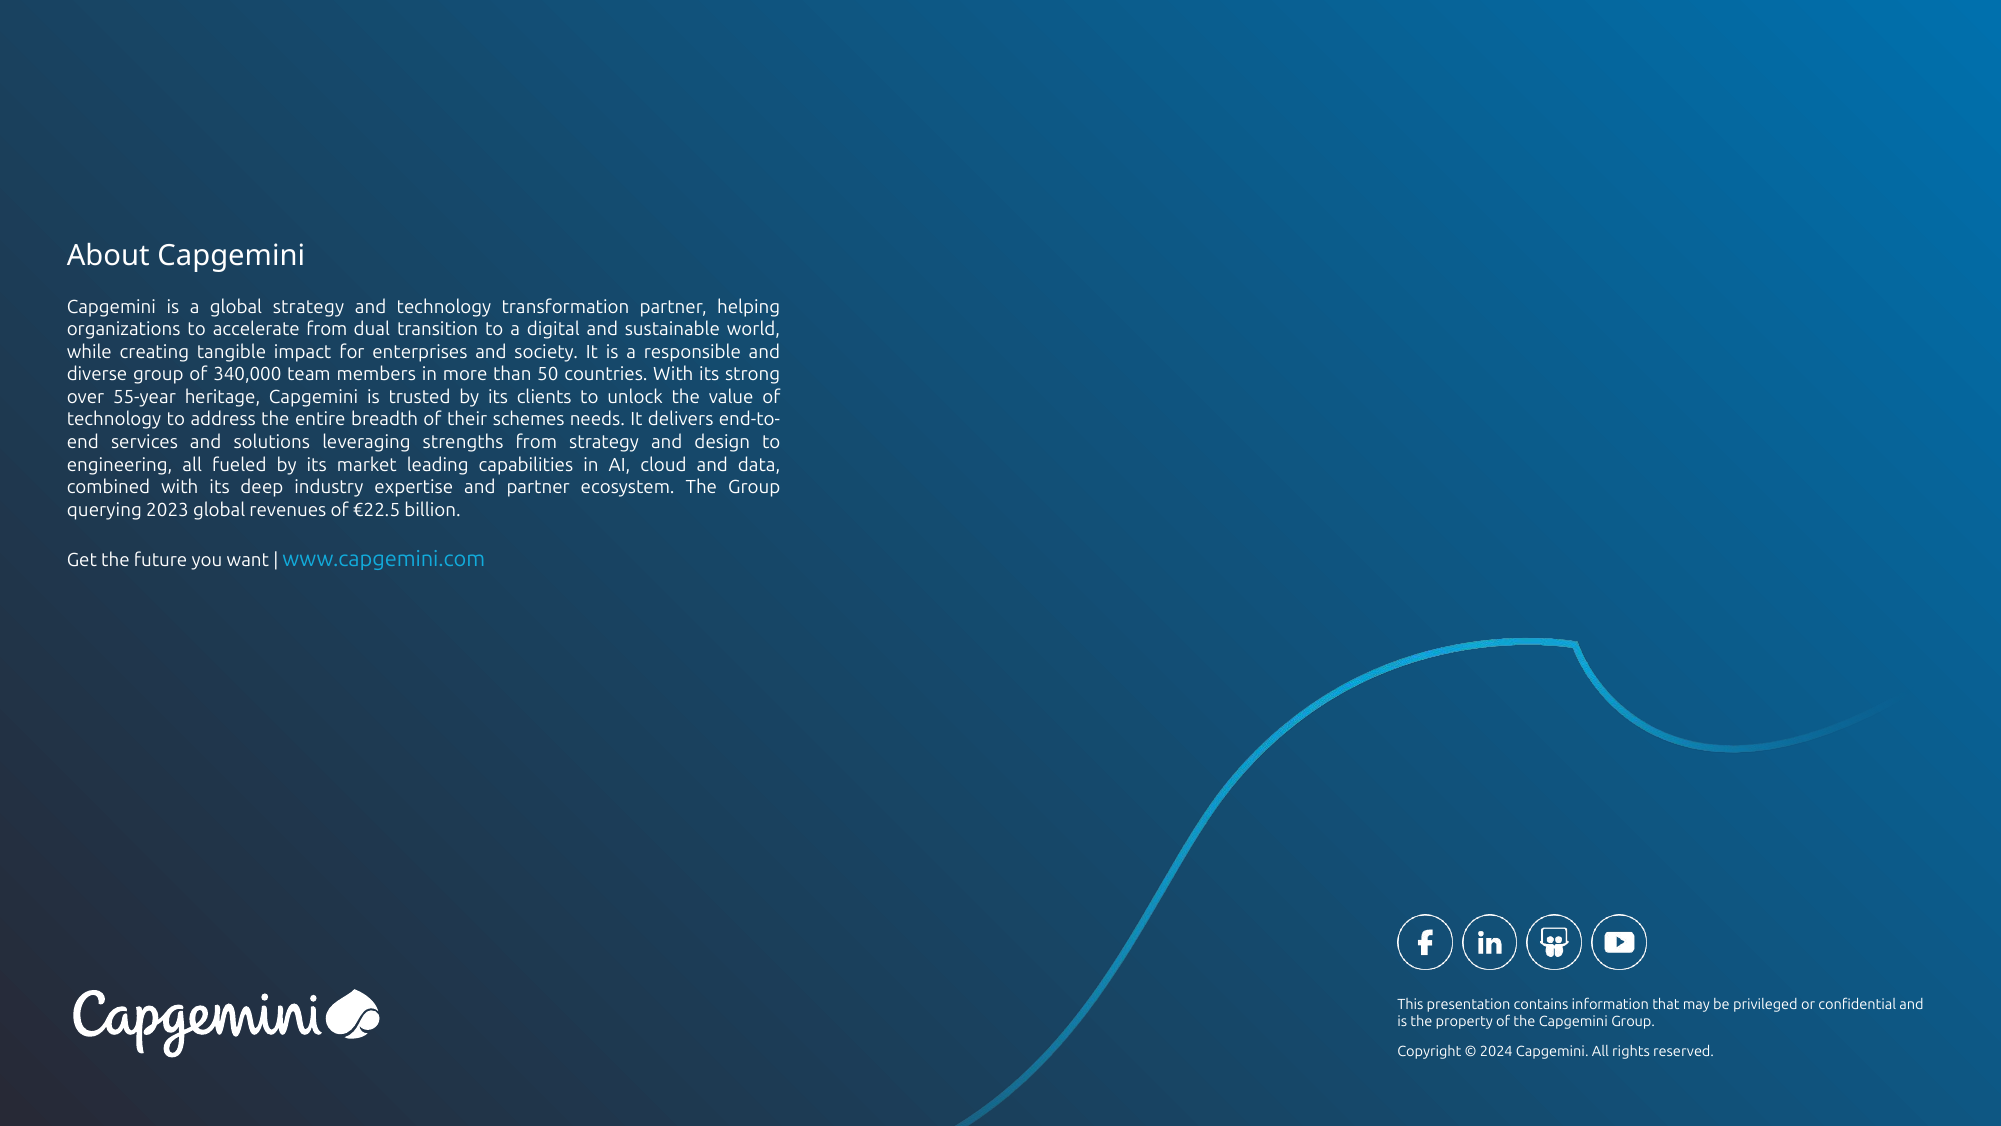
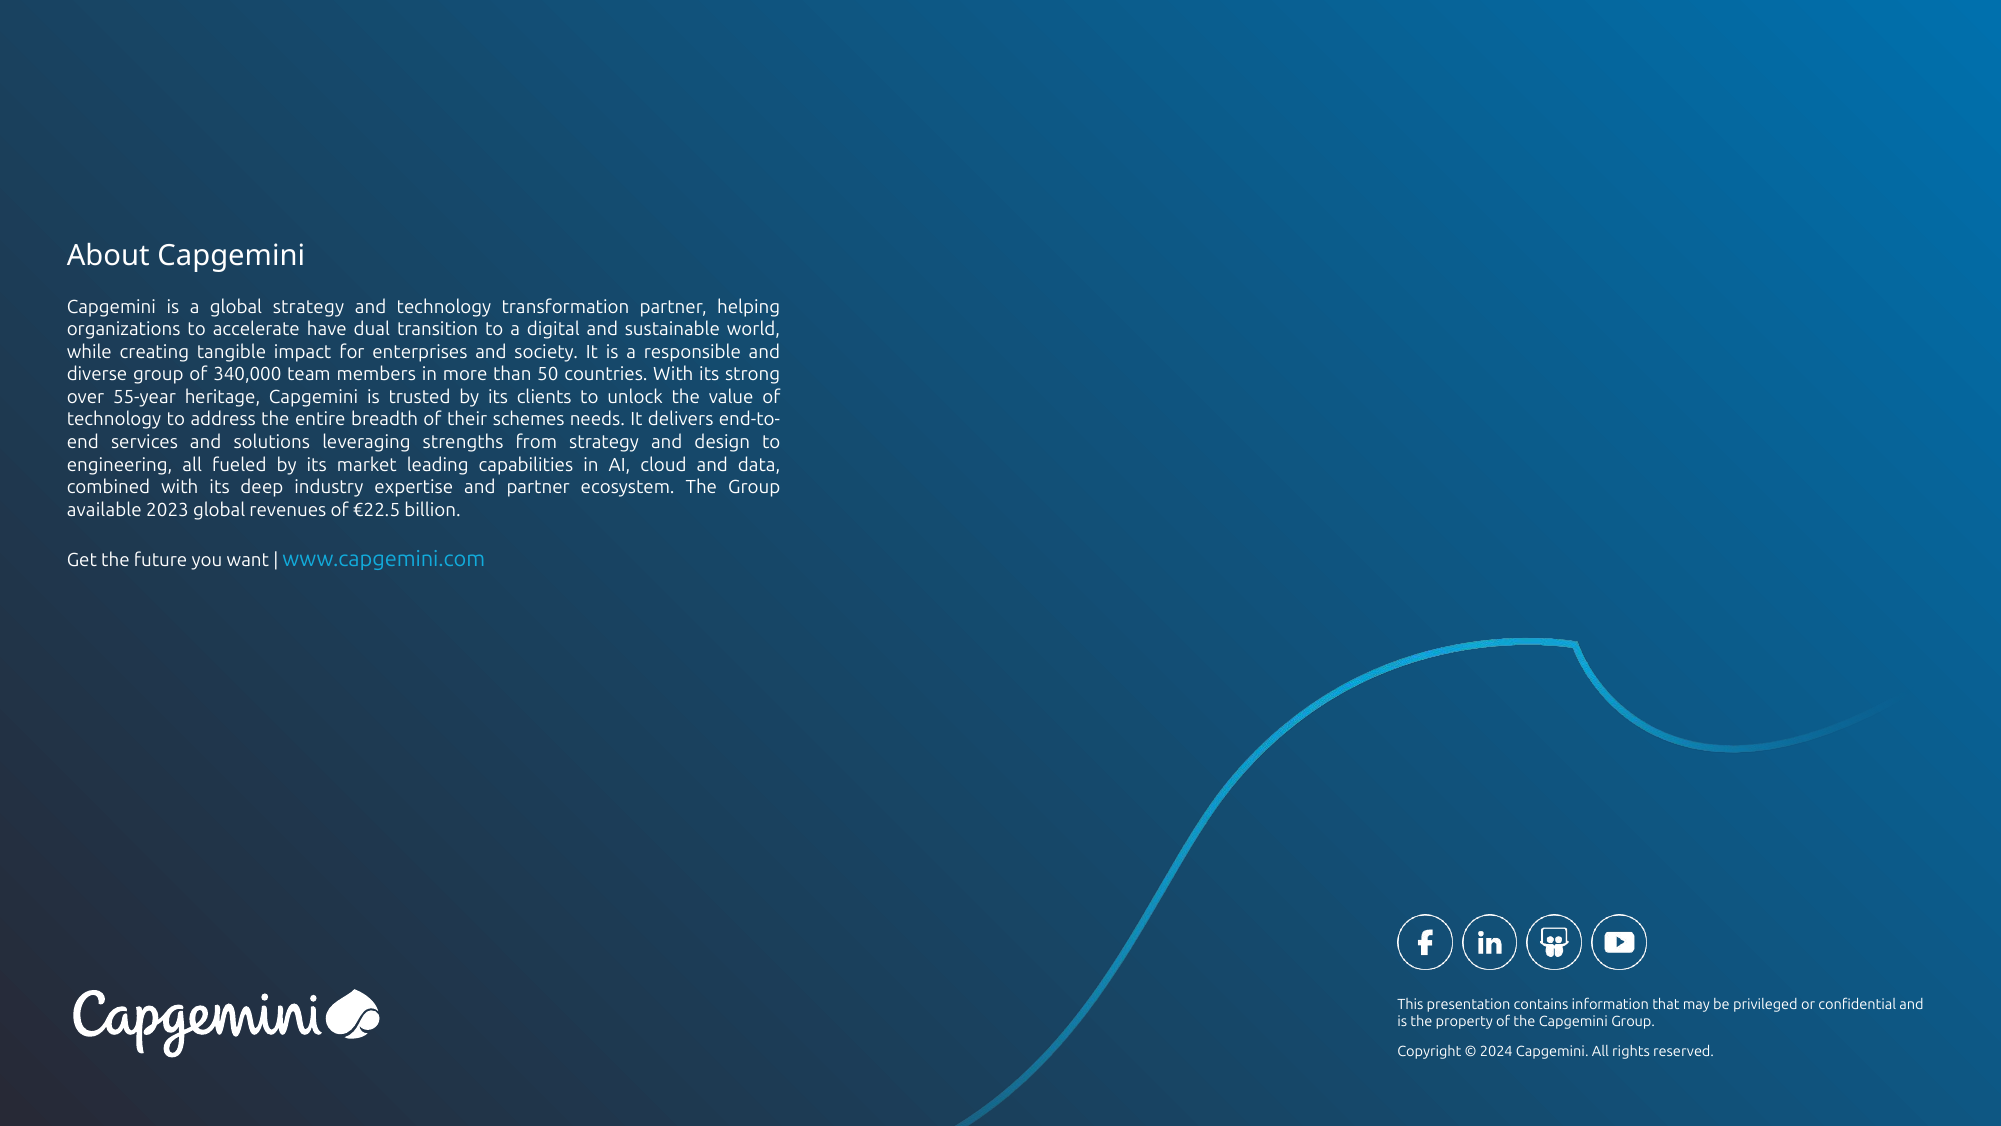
accelerate from: from -> have
querying: querying -> available
